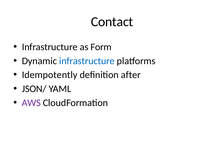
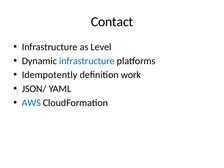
Form: Form -> Level
after: after -> work
AWS colour: purple -> blue
